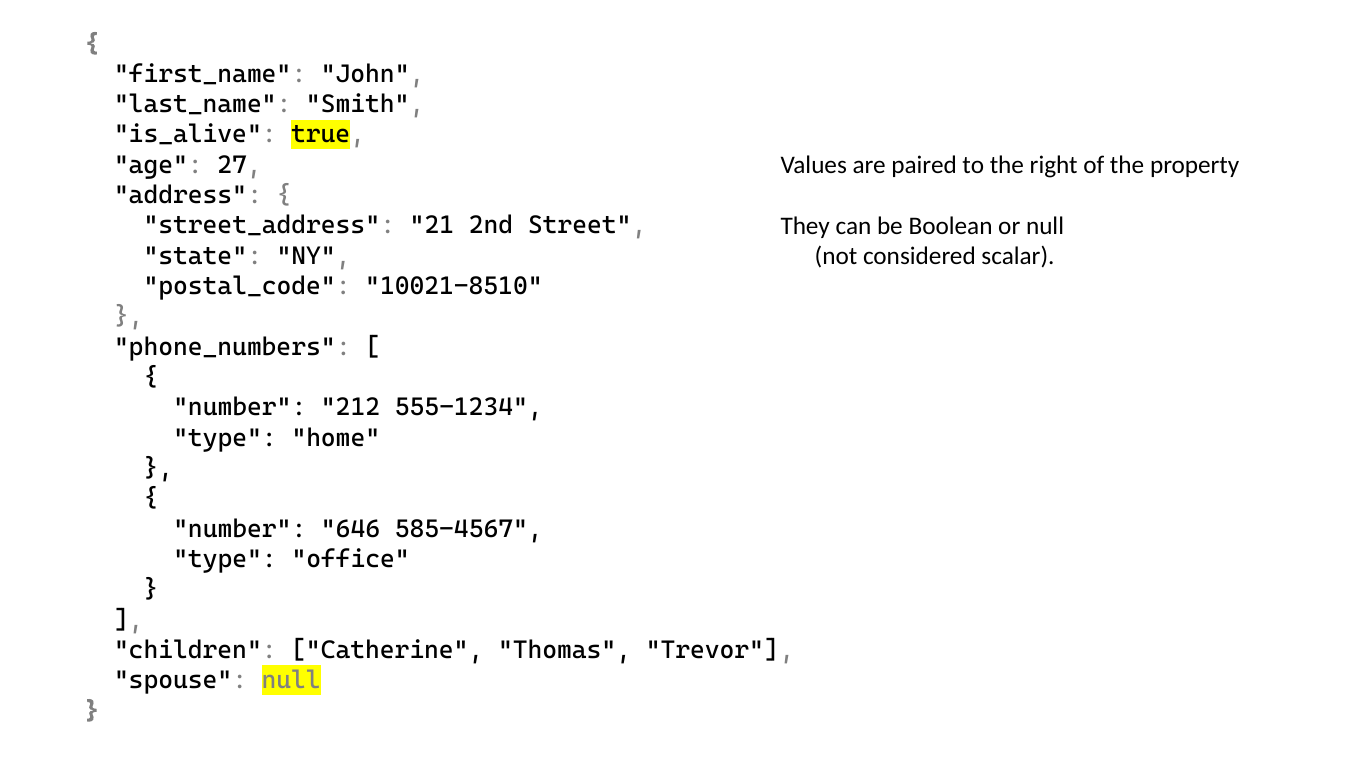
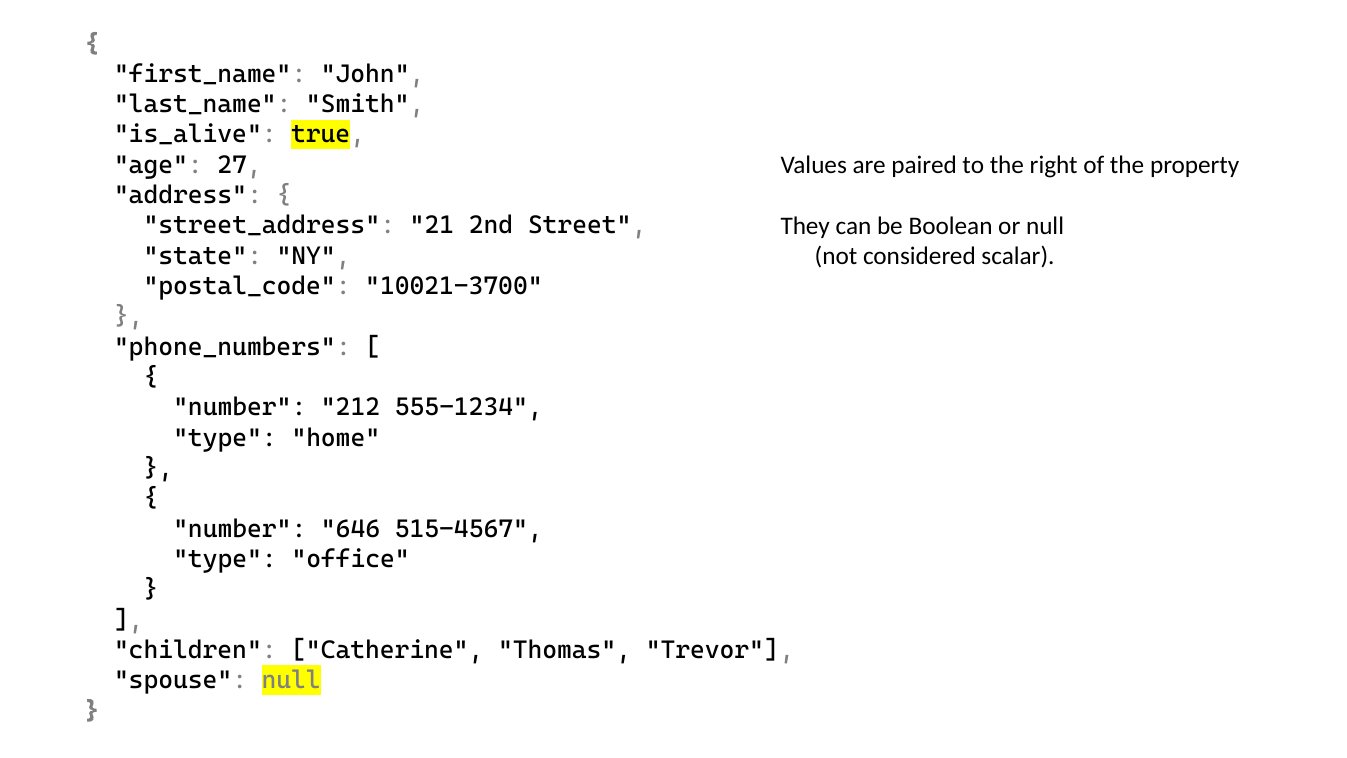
10021-8510: 10021-8510 -> 10021-3700
585-4567: 585-4567 -> 515-4567
